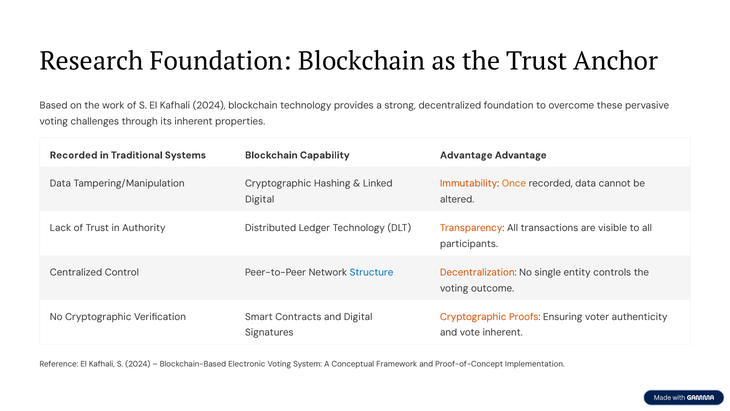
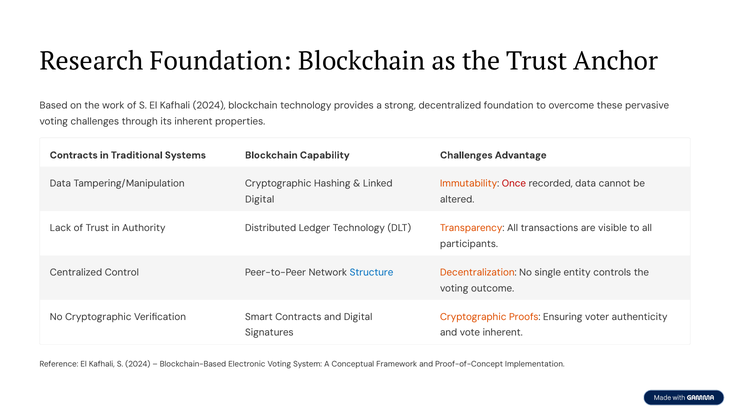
Recorded at (74, 155): Recorded -> Contracts
Capability Advantage: Advantage -> Challenges
Once colour: orange -> red
